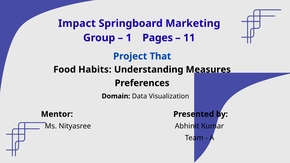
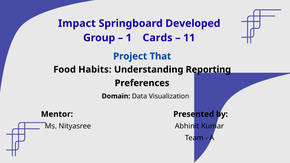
Marketing: Marketing -> Developed
Pages: Pages -> Cards
Measures: Measures -> Reporting
